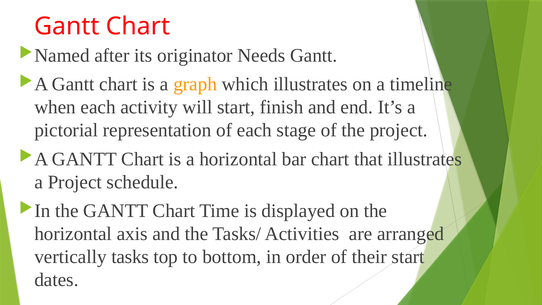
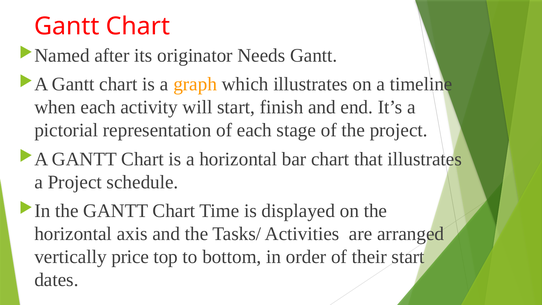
tasks: tasks -> price
